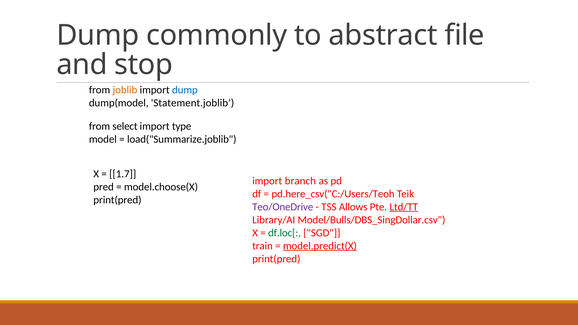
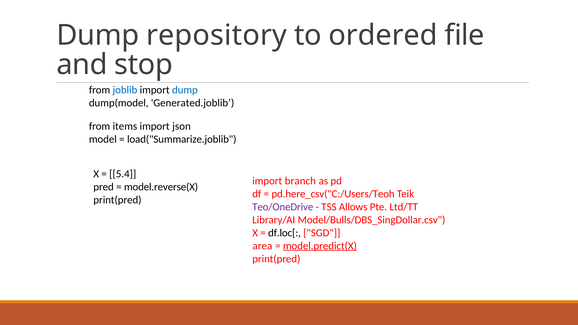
commonly: commonly -> repository
abstract: abstract -> ordered
joblib colour: orange -> blue
Statement.joblib: Statement.joblib -> Generated.joblib
select: select -> items
type: type -> json
1.7: 1.7 -> 5.4
model.choose(X: model.choose(X -> model.reverse(X
Ltd/TT underline: present -> none
df.loc[ colour: green -> black
train: train -> area
